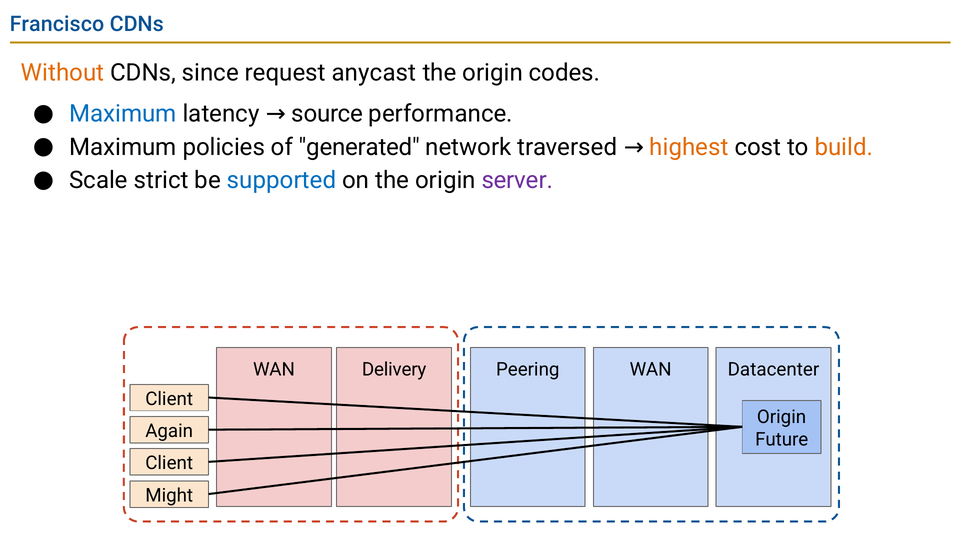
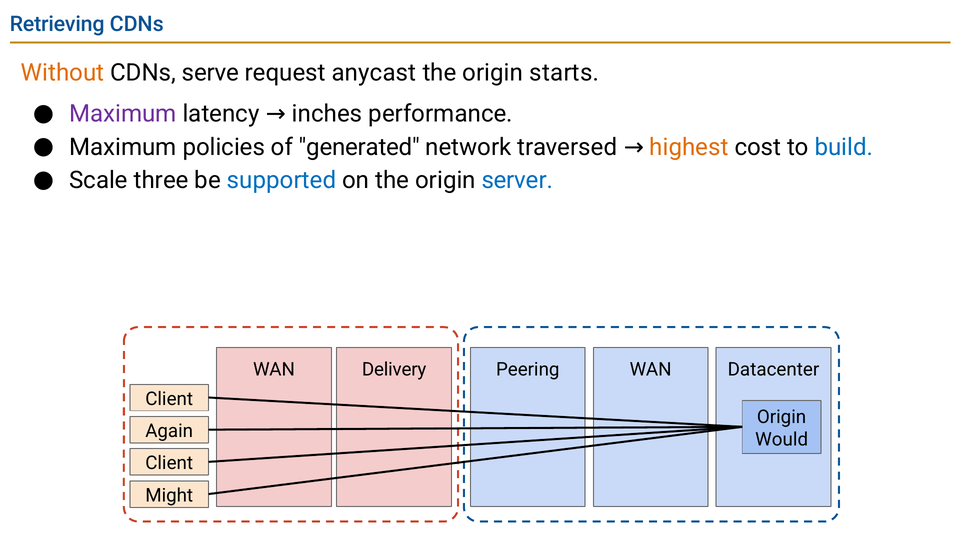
Francisco: Francisco -> Retrieving
since: since -> serve
codes: codes -> starts
Maximum at (123, 114) colour: blue -> purple
source: source -> inches
build colour: orange -> blue
strict: strict -> three
server colour: purple -> blue
Future: Future -> Would
